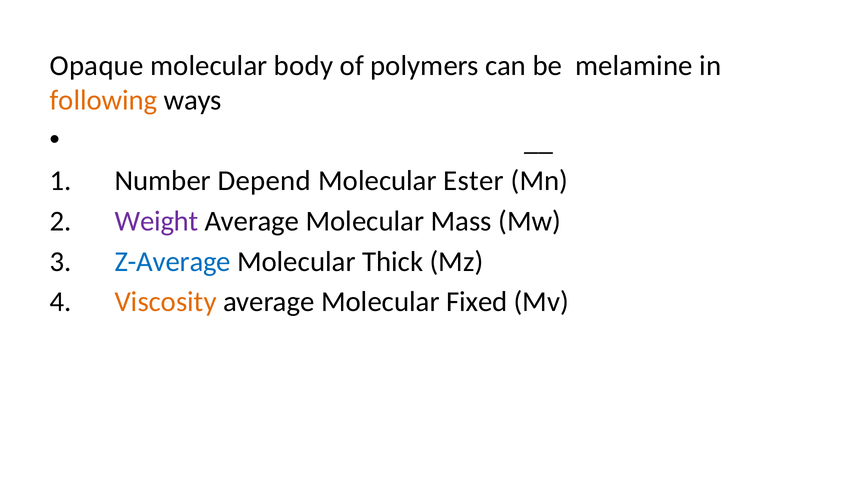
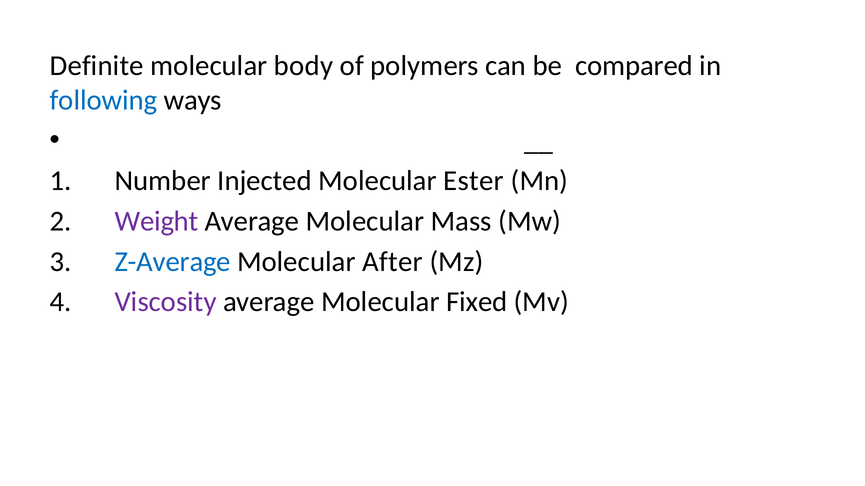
Opaque: Opaque -> Definite
melamine: melamine -> compared
following colour: orange -> blue
Depend: Depend -> Injected
Thick: Thick -> After
Viscosity colour: orange -> purple
